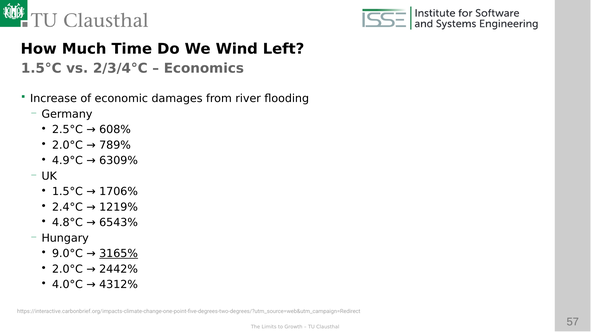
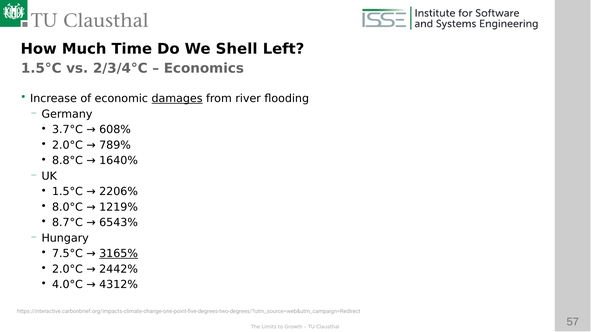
Wind: Wind -> Shell
damages underline: none -> present
2.5°C: 2.5°C -> 3.7°C
4.9°C: 4.9°C -> 8.8°C
6309%: 6309% -> 1640%
1706%: 1706% -> 2206%
2.4°C: 2.4°C -> 8.0°C
4.8°C: 4.8°C -> 8.7°C
9.0°C: 9.0°C -> 7.5°C
